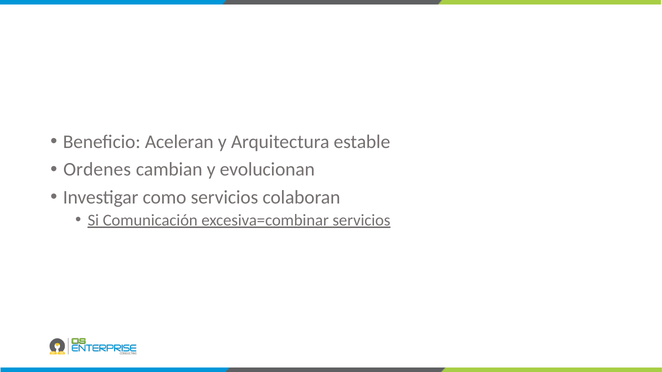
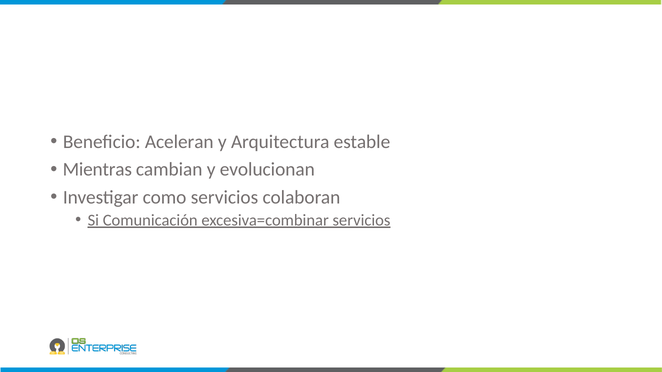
Ordenes: Ordenes -> Mientras
